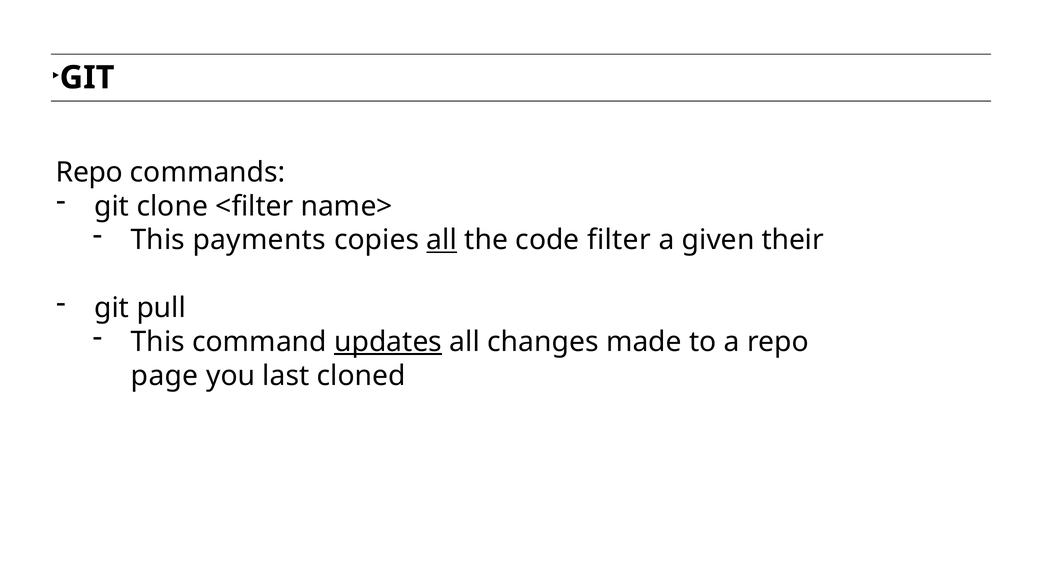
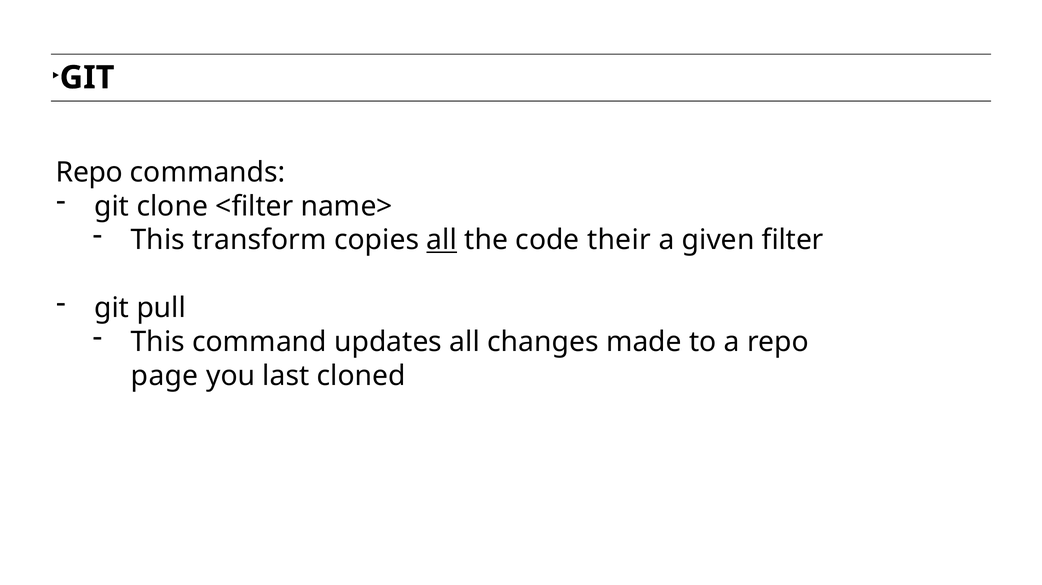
payments: payments -> transform
filter: filter -> their
their: their -> filter
updates underline: present -> none
